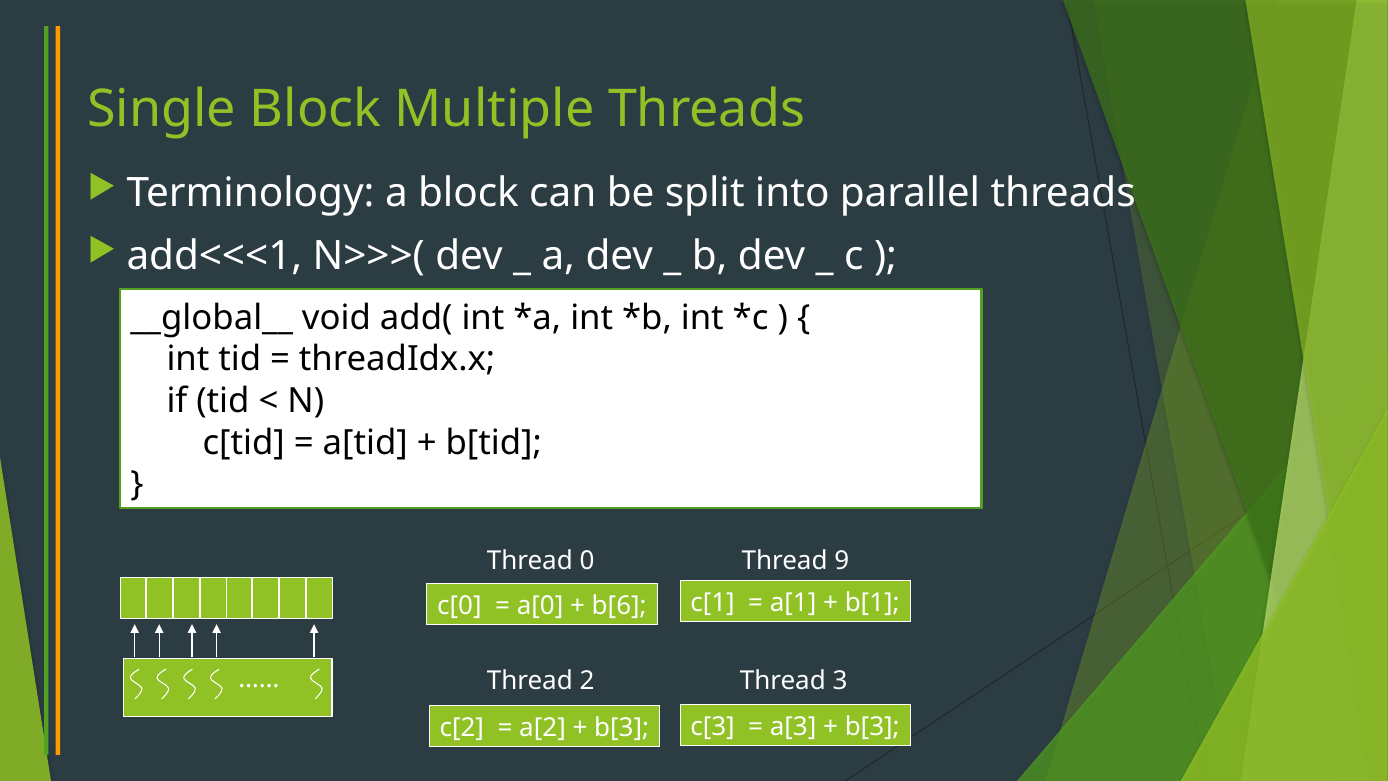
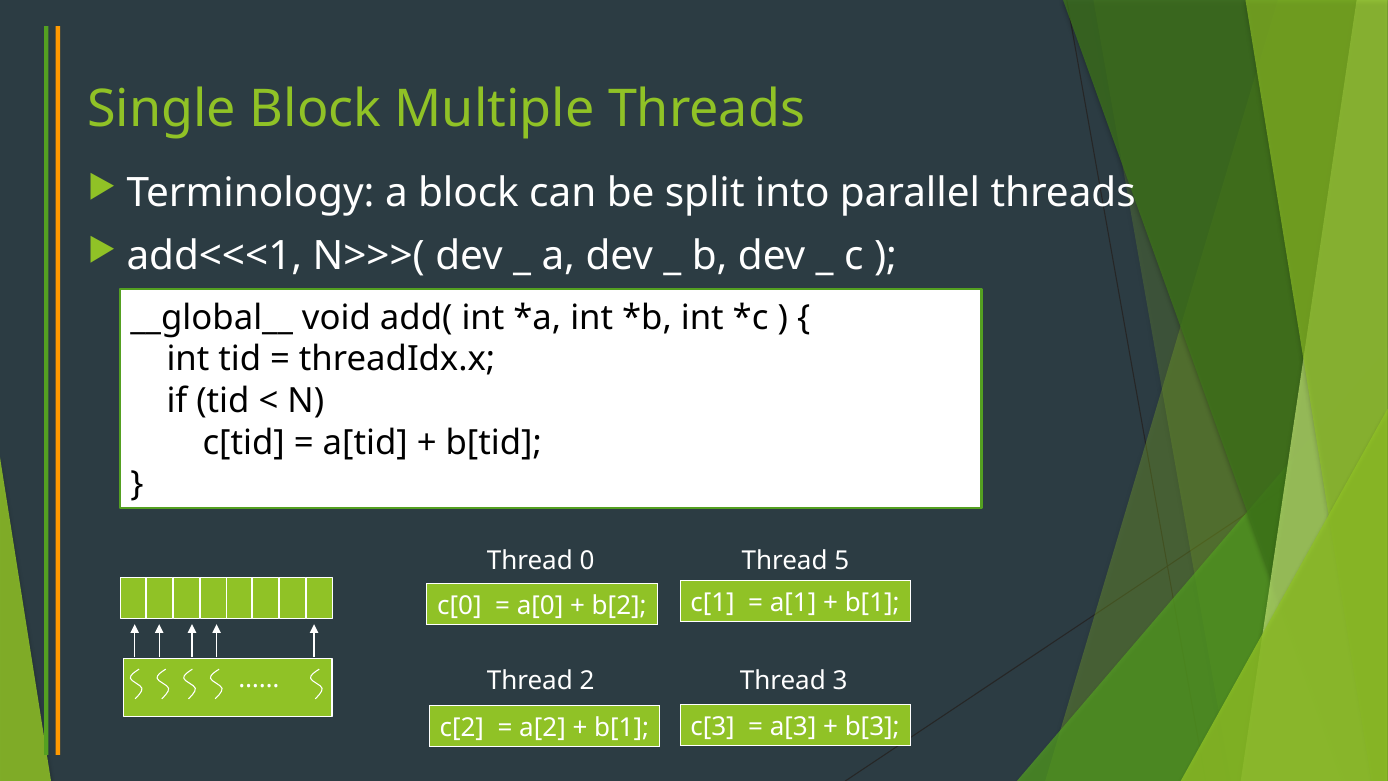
9: 9 -> 5
b[6: b[6 -> b[2
b[3 at (622, 728): b[3 -> b[1
